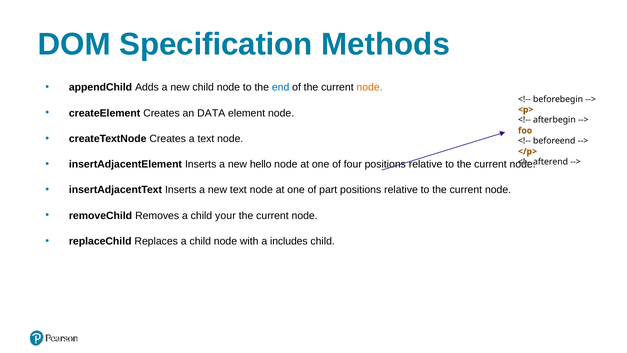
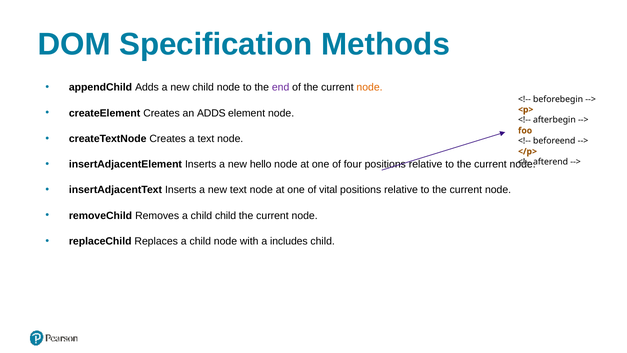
end colour: blue -> purple
an DATA: DATA -> ADDS
part: part -> vital
child your: your -> child
